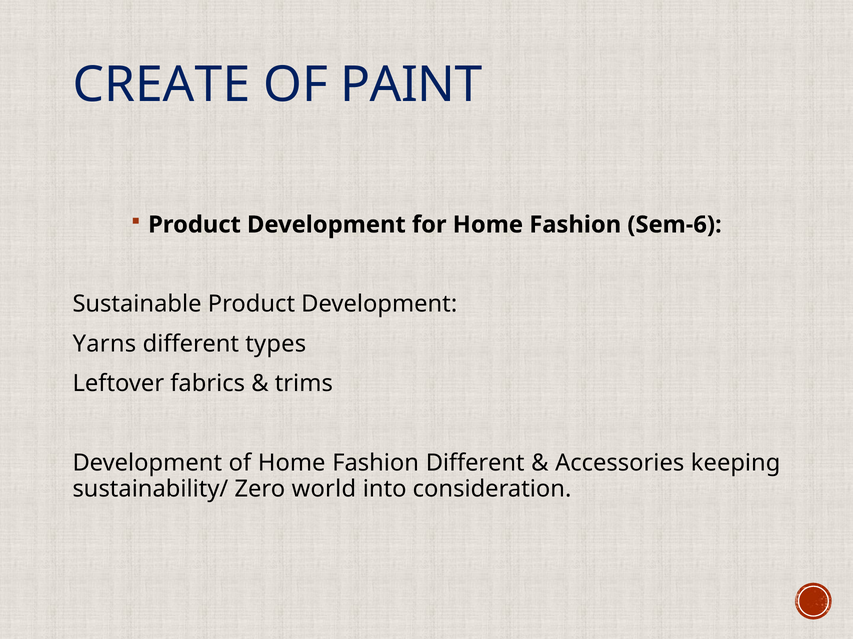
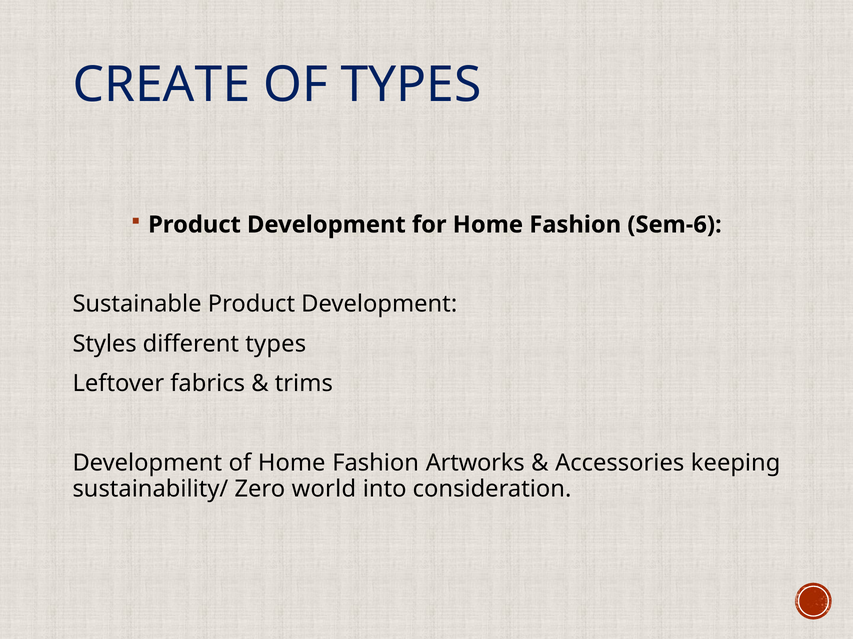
OF PAINT: PAINT -> TYPES
Yarns: Yarns -> Styles
Fashion Different: Different -> Artworks
